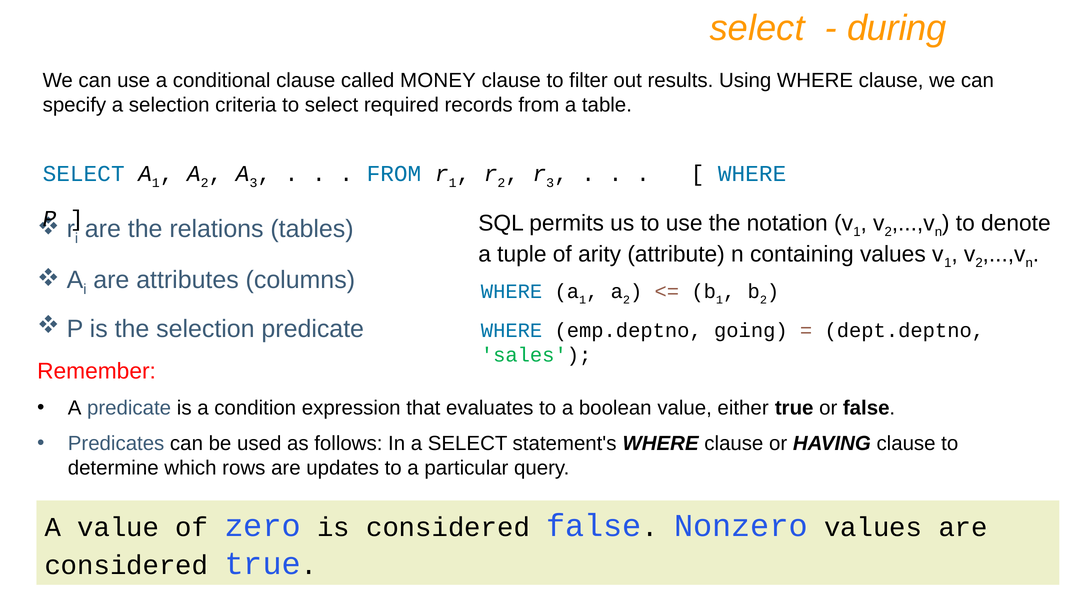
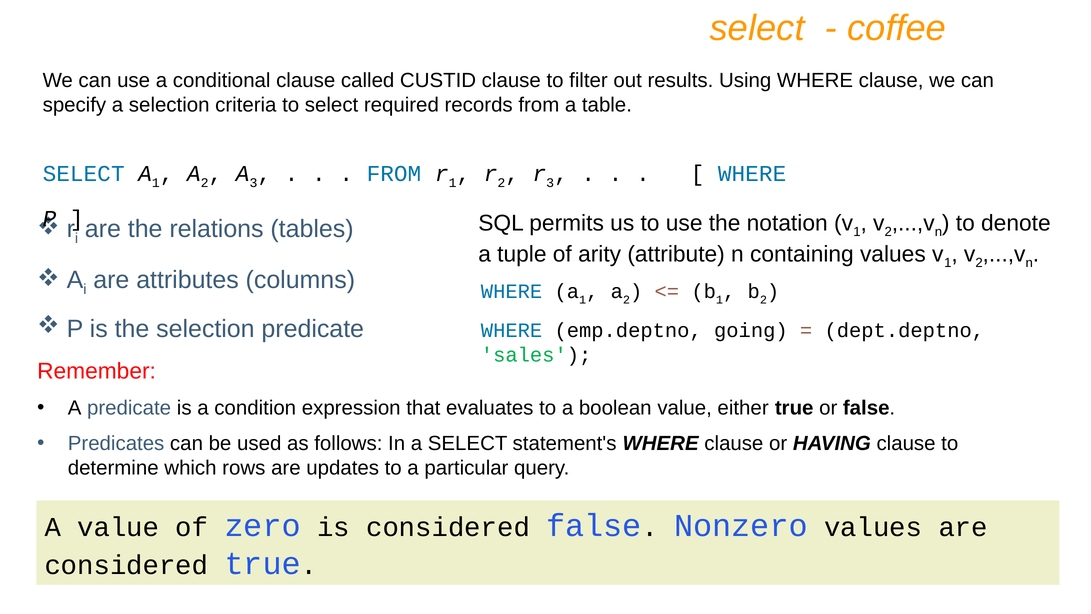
during: during -> coffee
MONEY: MONEY -> CUSTID
